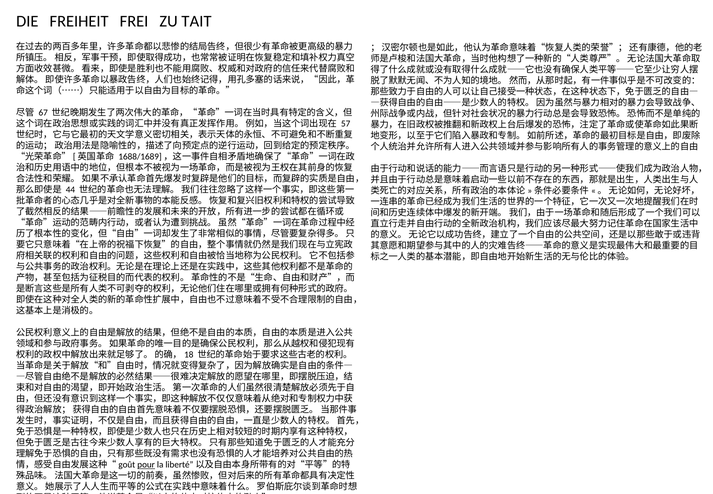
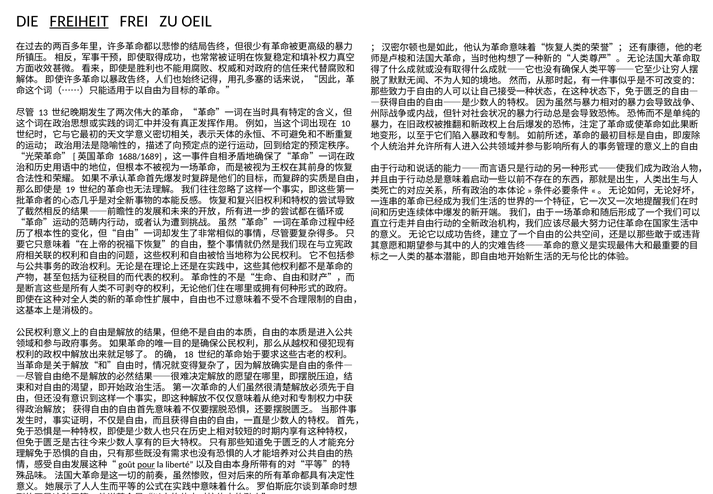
FREIHEIT underline: none -> present
TAIT: TAIT -> OEIL
67: 67 -> 13
57: 57 -> 10
44: 44 -> 19
